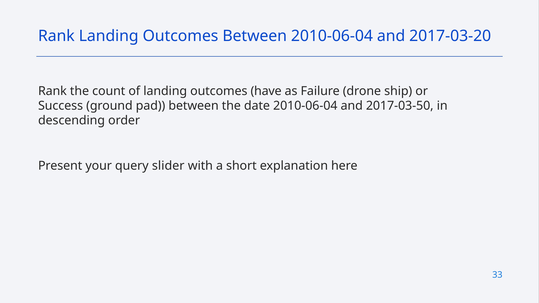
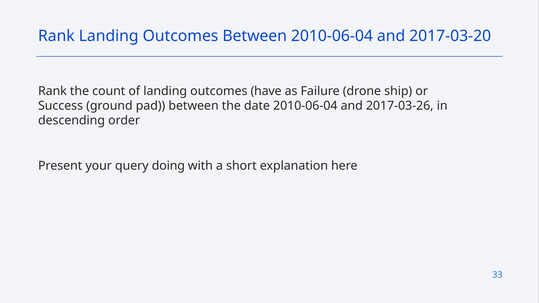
2017-03-50: 2017-03-50 -> 2017-03-26
slider: slider -> doing
